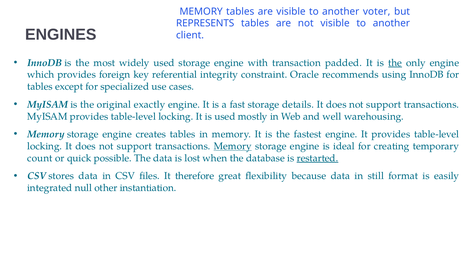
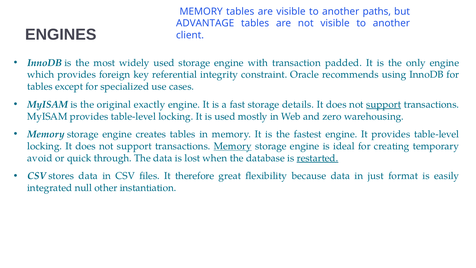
voter: voter -> paths
REPRESENTS: REPRESENTS -> ADVANTAGE
the at (395, 63) underline: present -> none
support at (384, 104) underline: none -> present
well: well -> zero
count: count -> avoid
possible: possible -> through
still: still -> just
